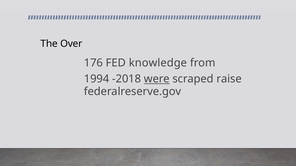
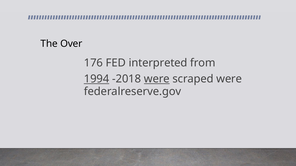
knowledge: knowledge -> interpreted
1994 underline: none -> present
scraped raise: raise -> were
